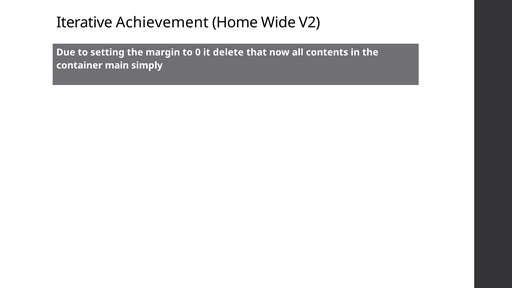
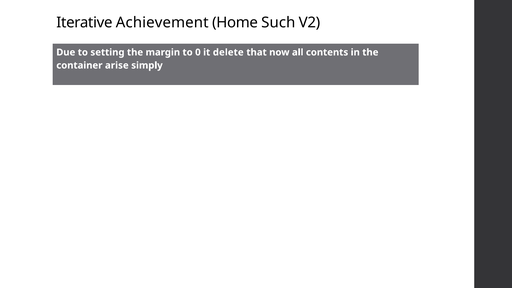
Wide: Wide -> Such
main: main -> arise
